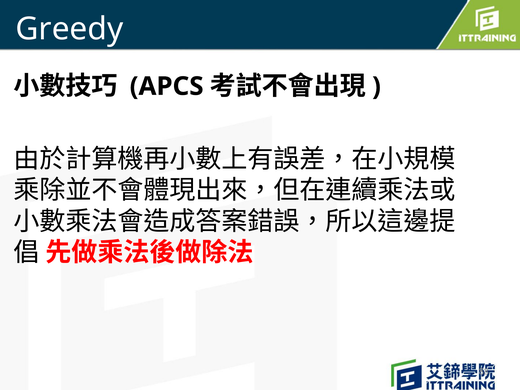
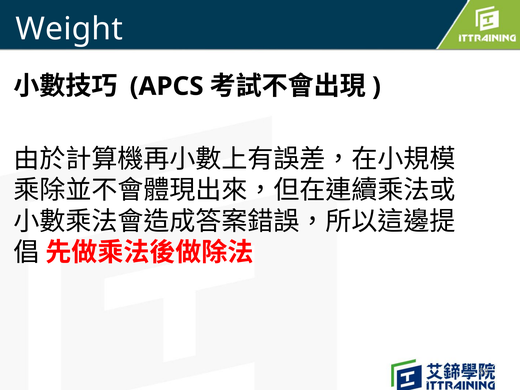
Greedy: Greedy -> Weight
